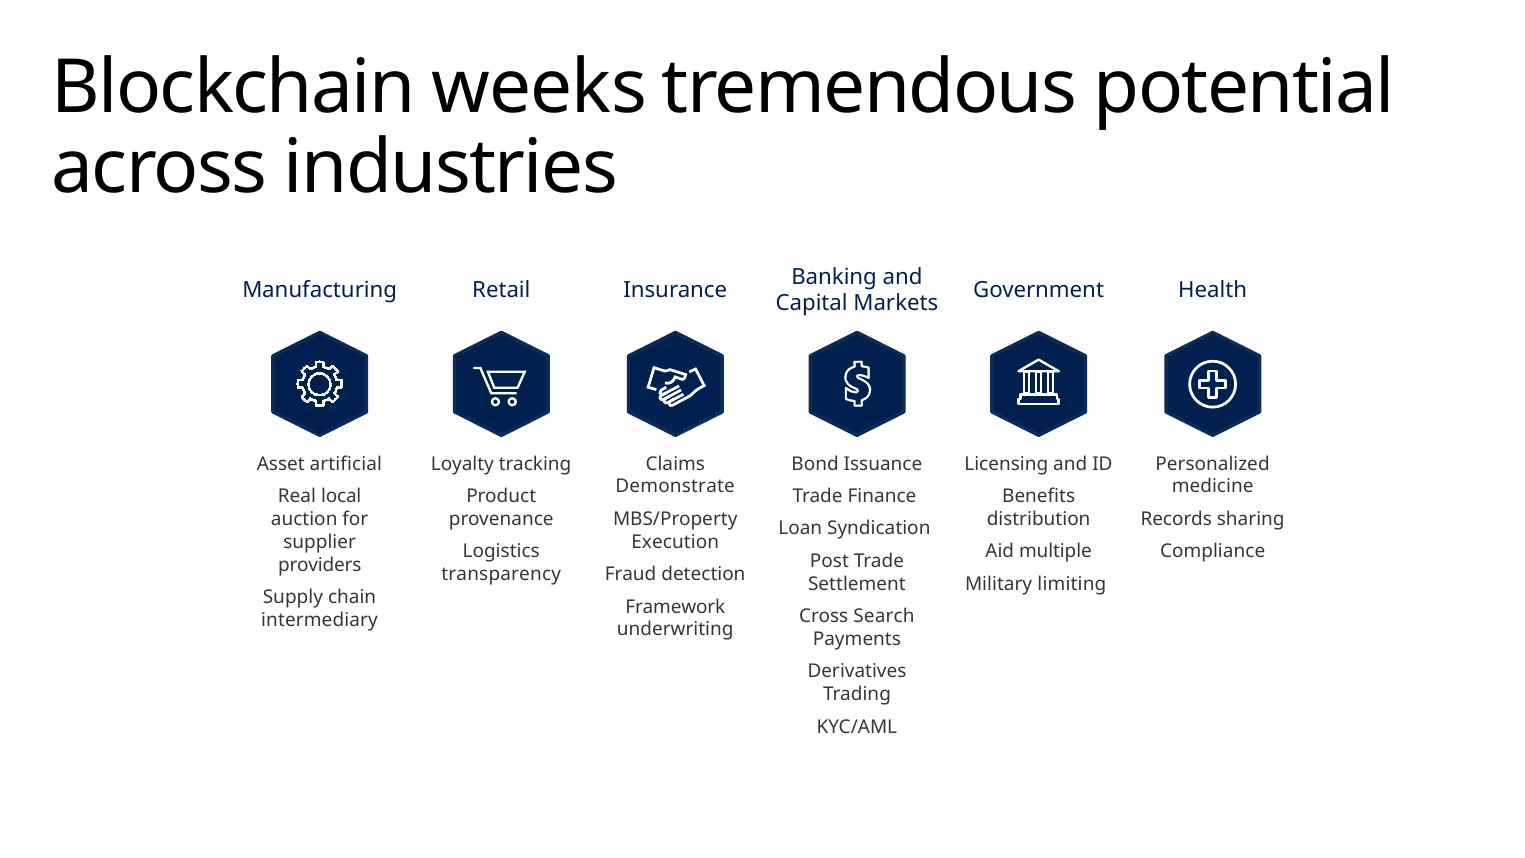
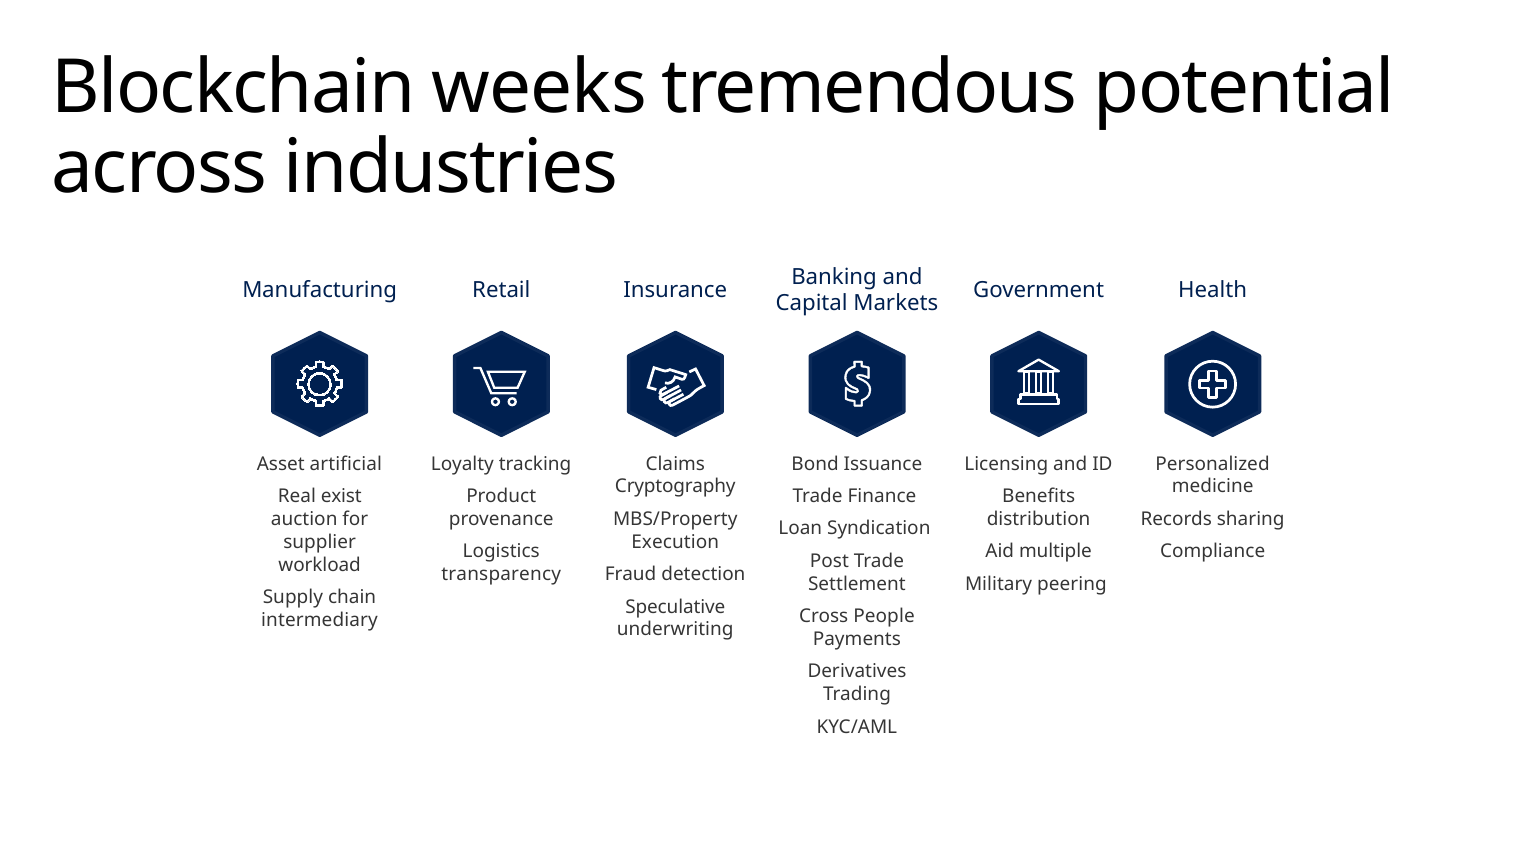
Demonstrate: Demonstrate -> Cryptography
local: local -> exist
providers: providers -> workload
limiting: limiting -> peering
Framework: Framework -> Speculative
Search: Search -> People
